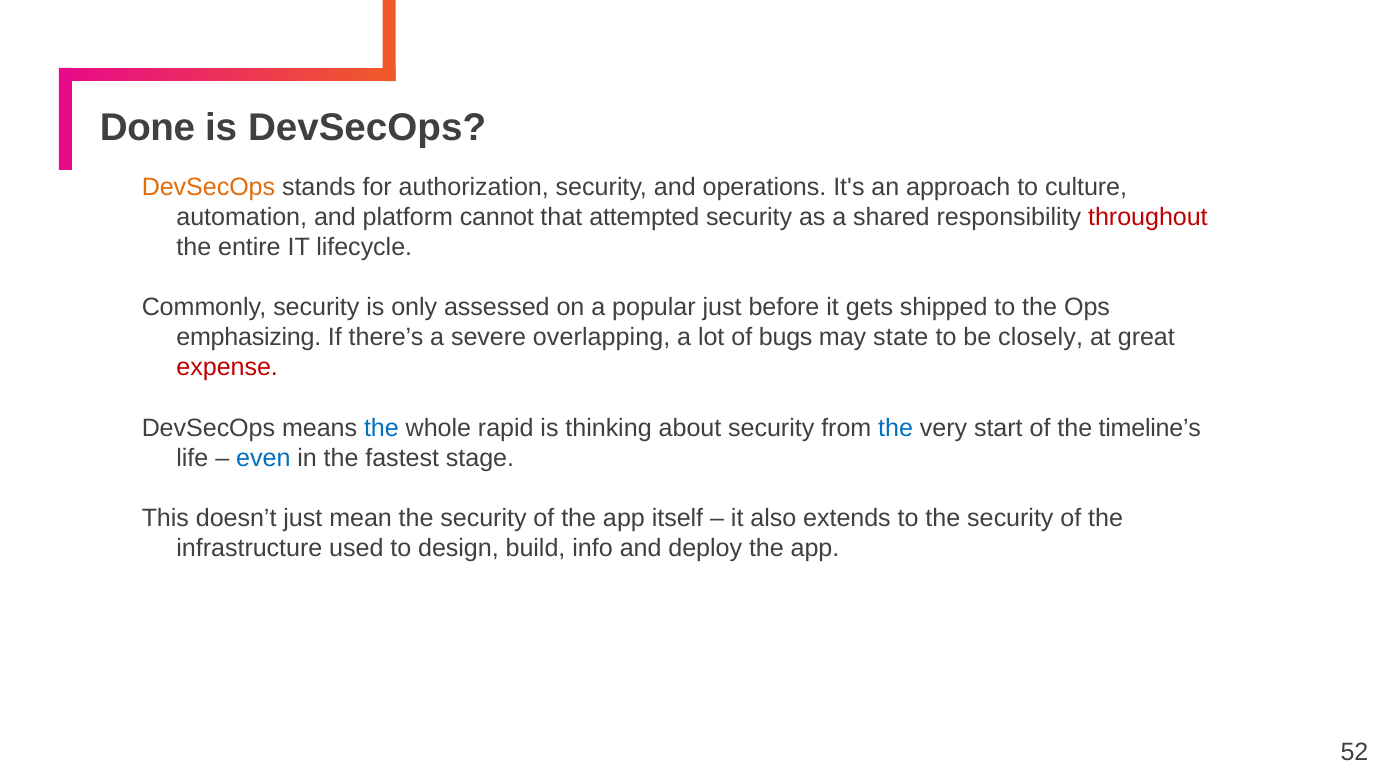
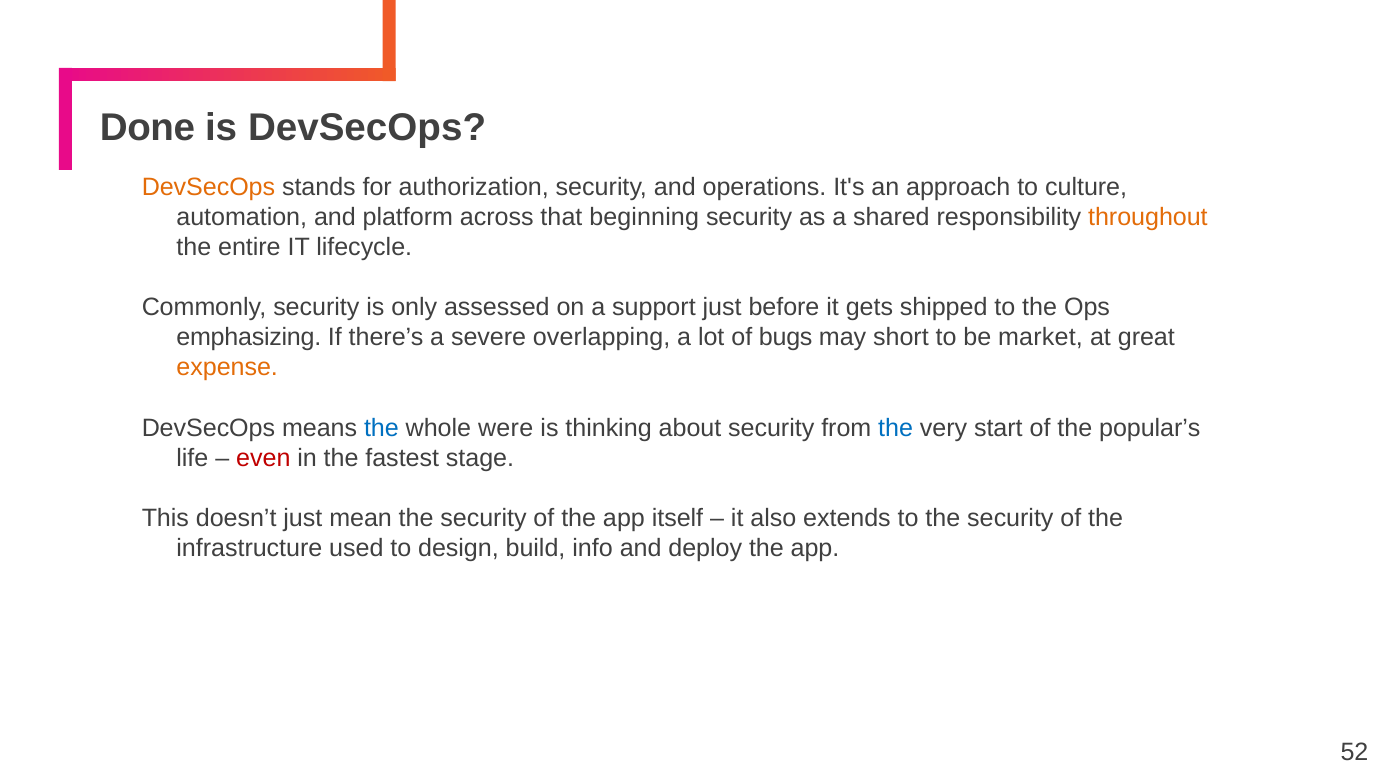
cannot: cannot -> across
attempted: attempted -> beginning
throughout colour: red -> orange
popular: popular -> support
state: state -> short
closely: closely -> market
expense colour: red -> orange
rapid: rapid -> were
timeline’s: timeline’s -> popular’s
even colour: blue -> red
